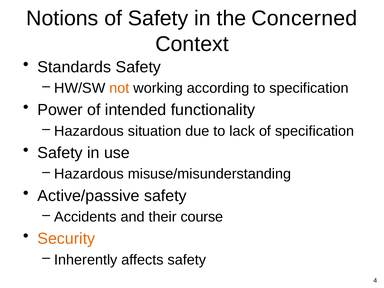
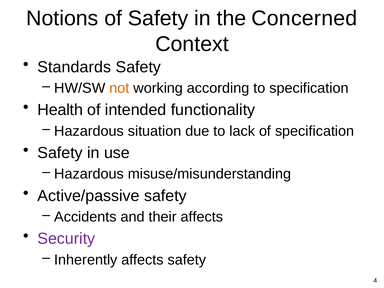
Power: Power -> Health
their course: course -> affects
Security colour: orange -> purple
